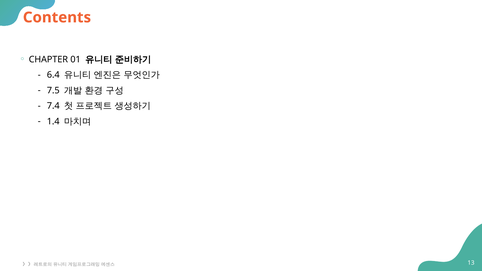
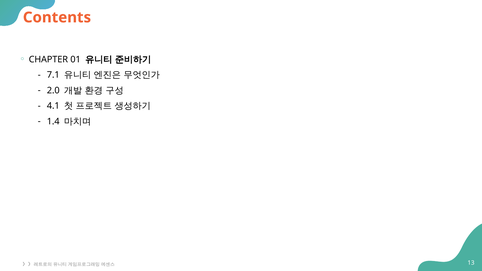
6.4: 6.4 -> 7.1
7.5: 7.5 -> 2.0
7.4: 7.4 -> 4.1
